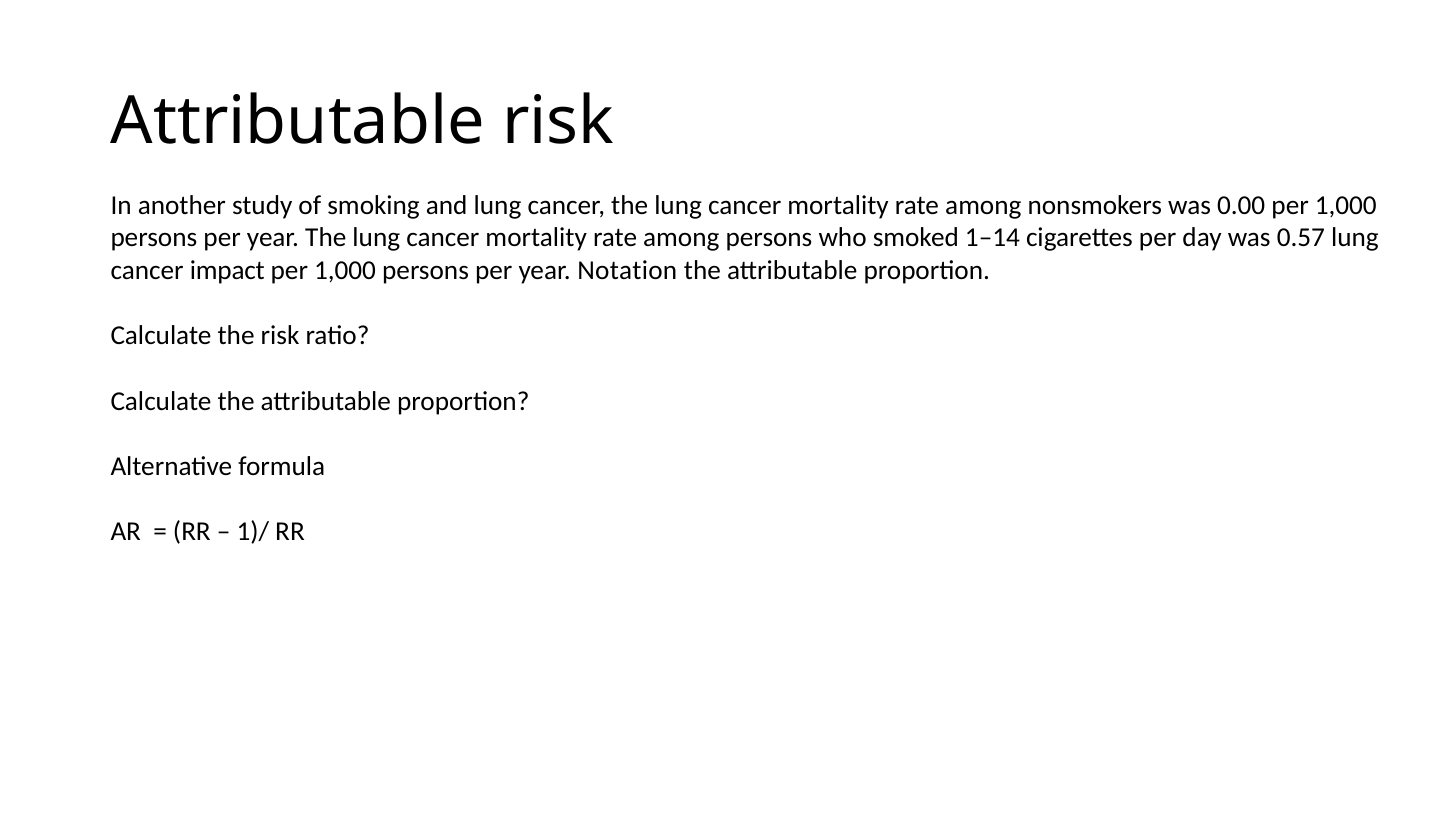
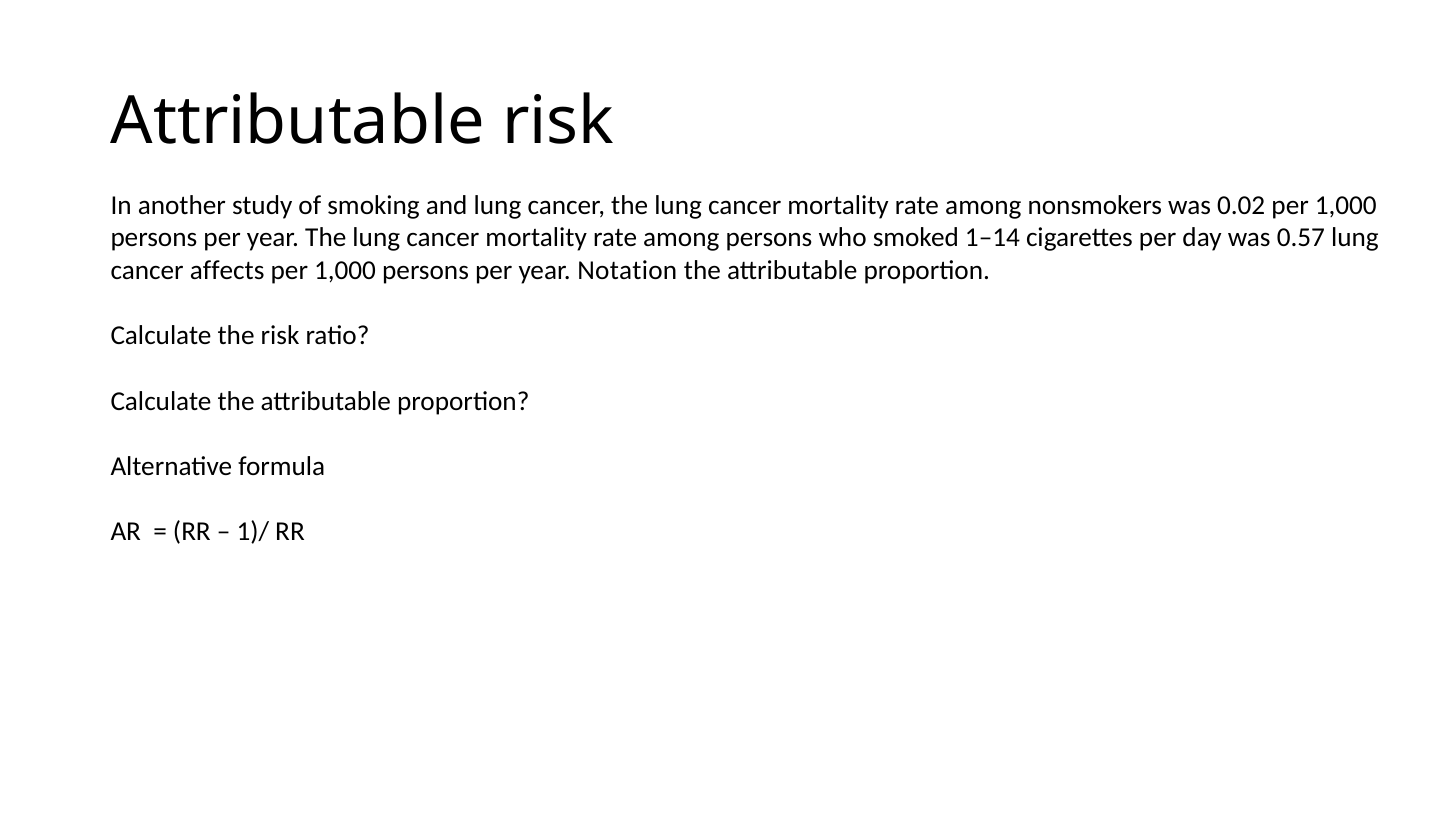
0.00: 0.00 -> 0.02
impact: impact -> affects
